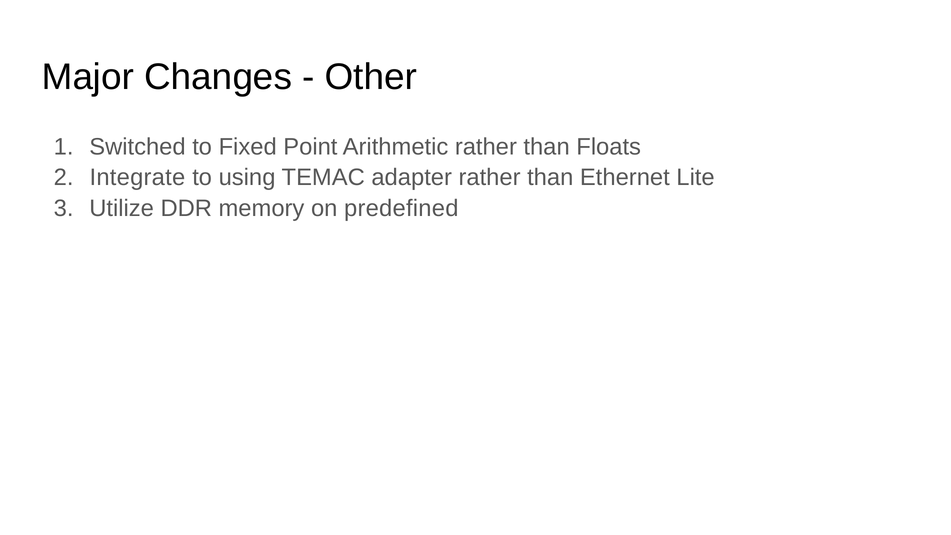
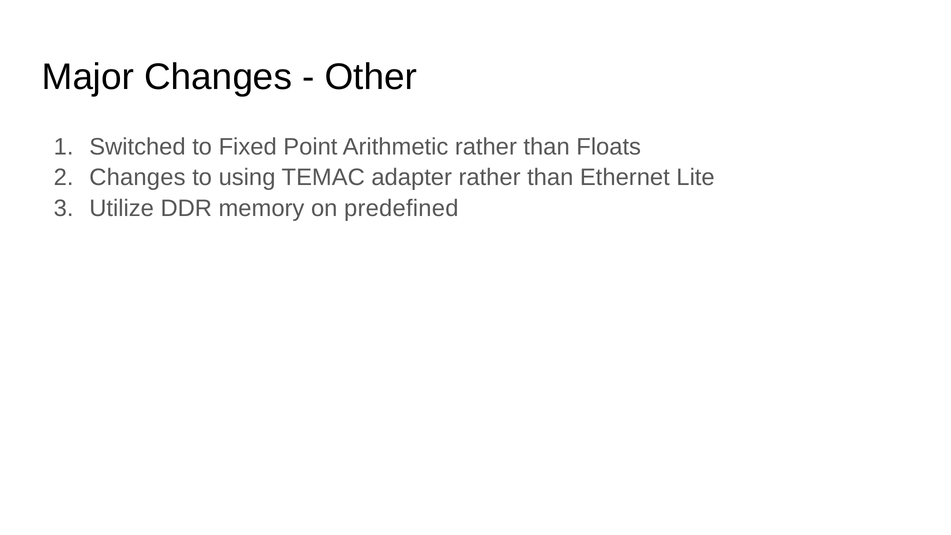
Integrate at (137, 178): Integrate -> Changes
